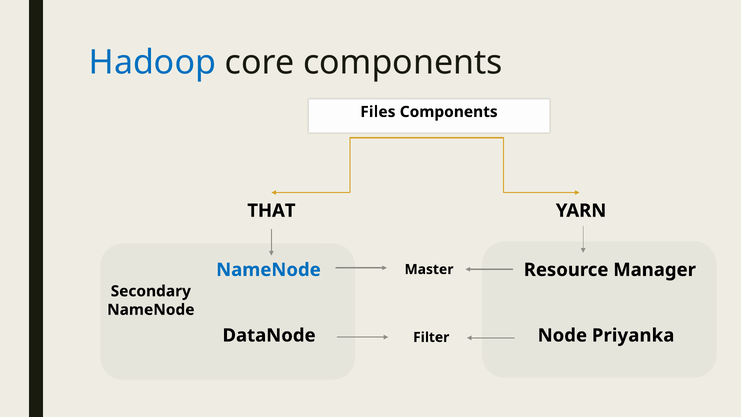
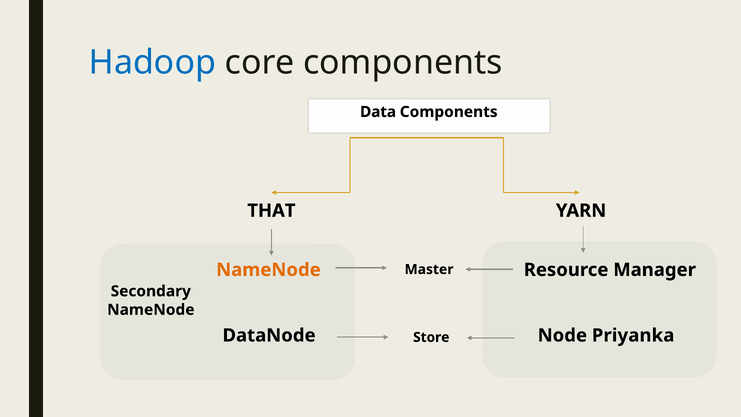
Files: Files -> Data
NameNode at (268, 270) colour: blue -> orange
Filter: Filter -> Store
